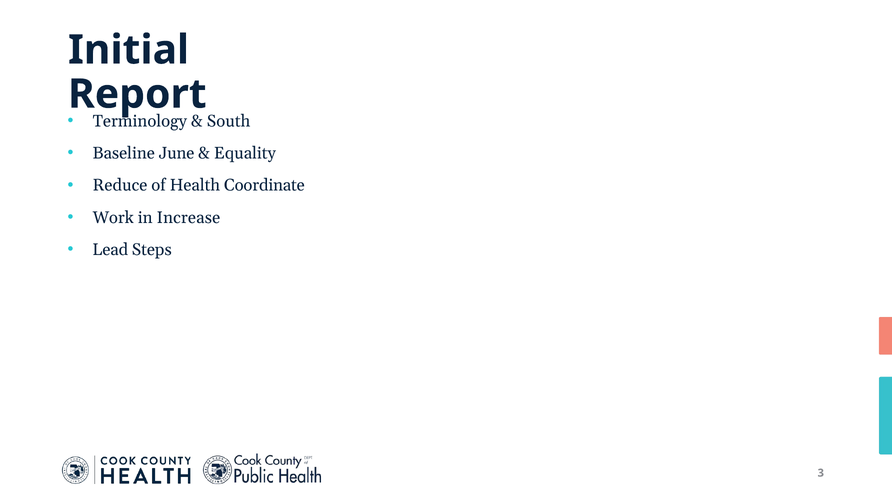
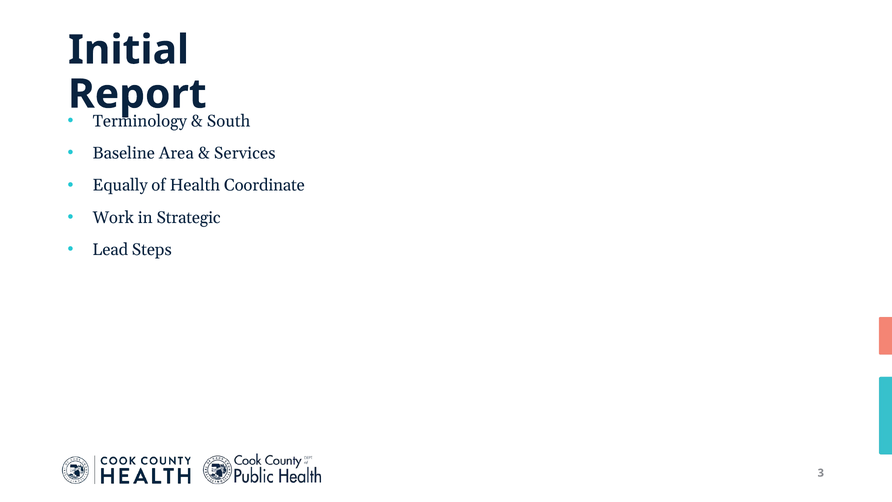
June: June -> Area
Equality: Equality -> Services
Reduce: Reduce -> Equally
Increase: Increase -> Strategic
